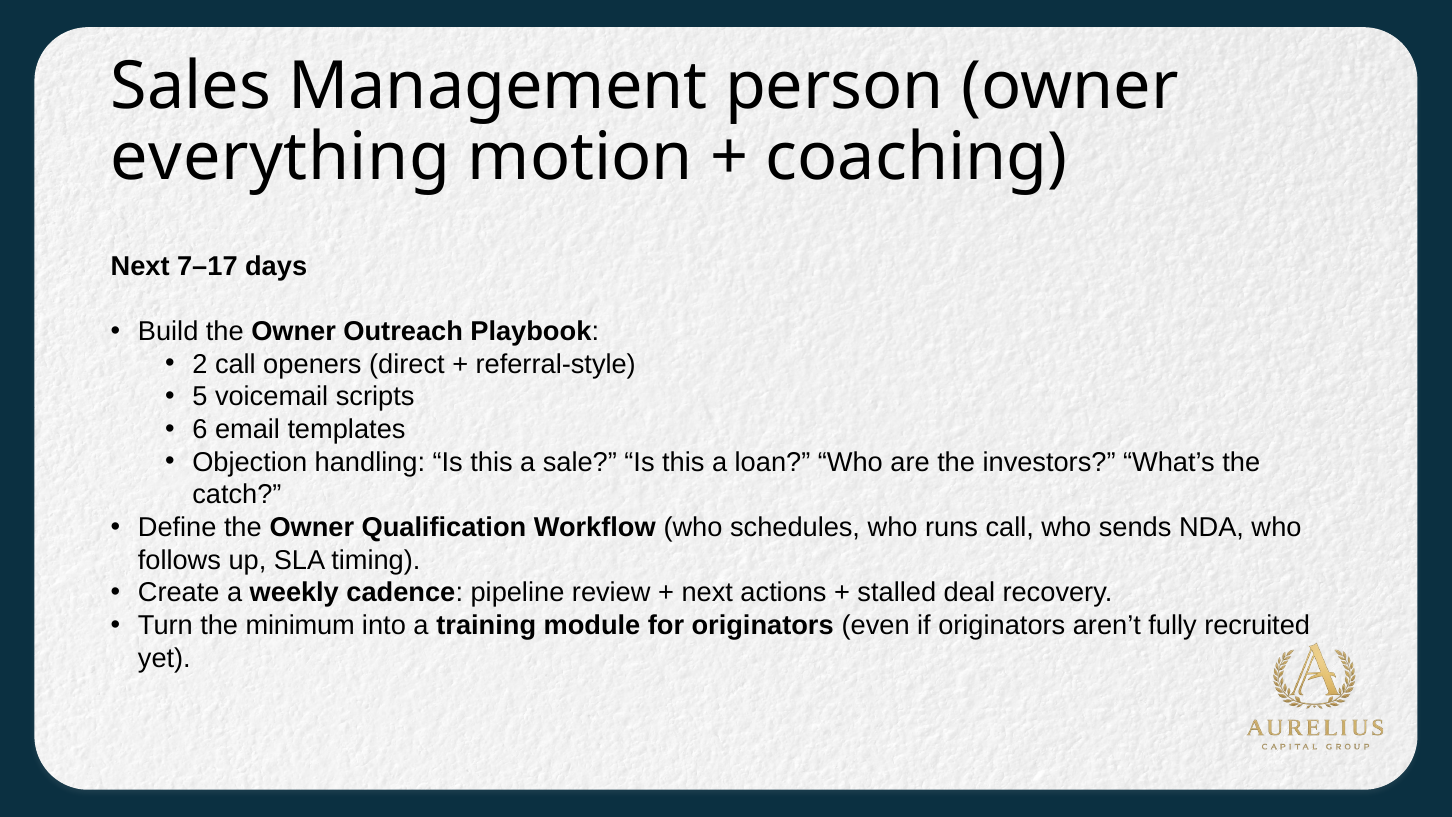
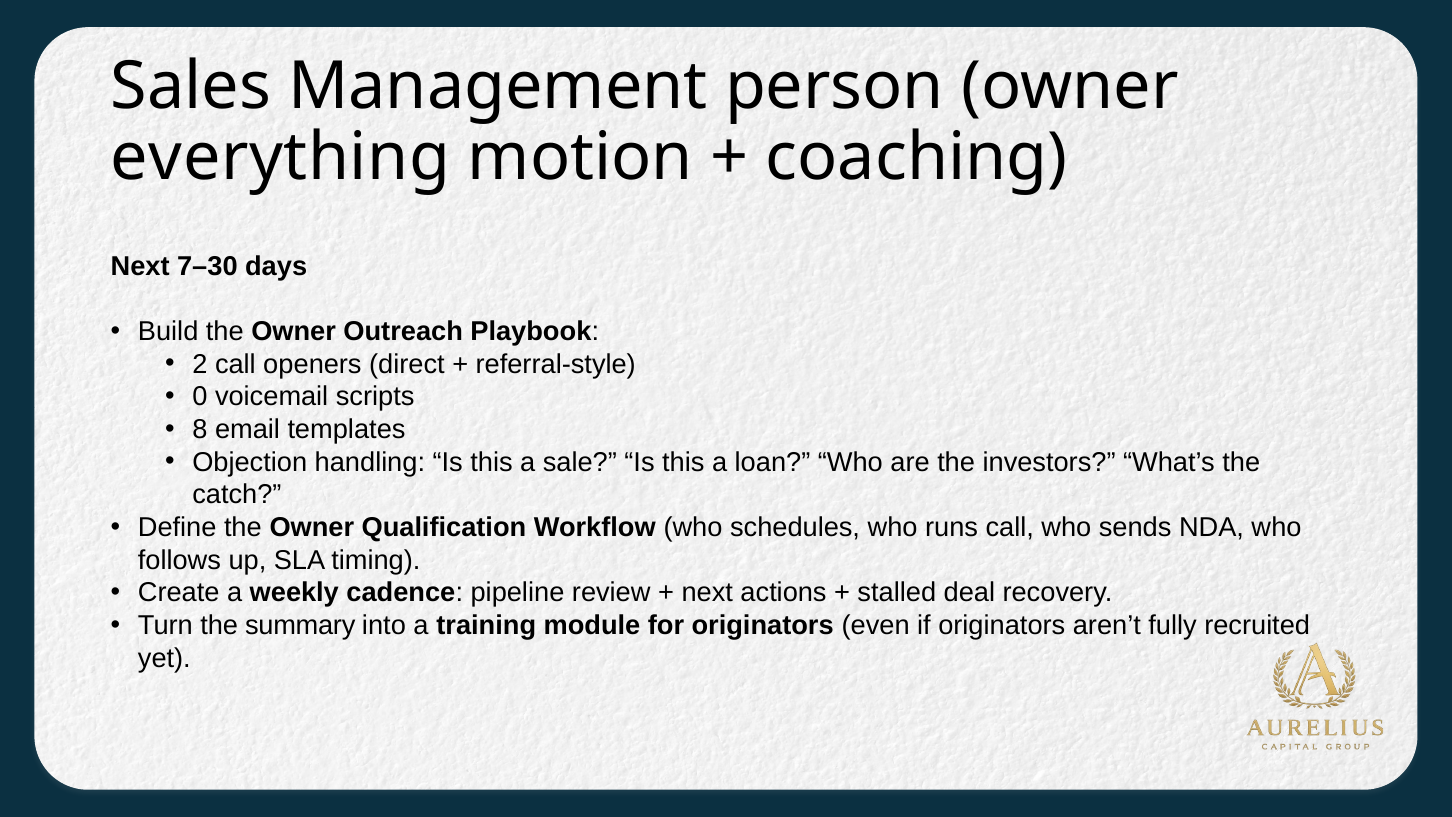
7–17: 7–17 -> 7–30
5: 5 -> 0
6: 6 -> 8
minimum: minimum -> summary
